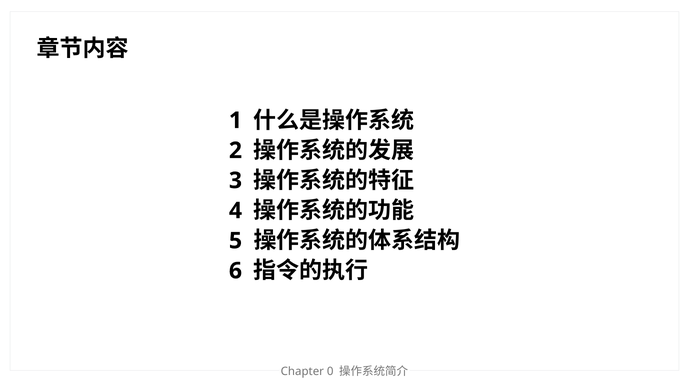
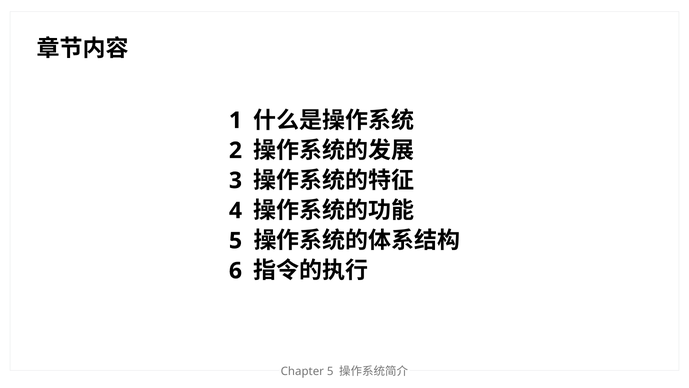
Chapter 0: 0 -> 5
